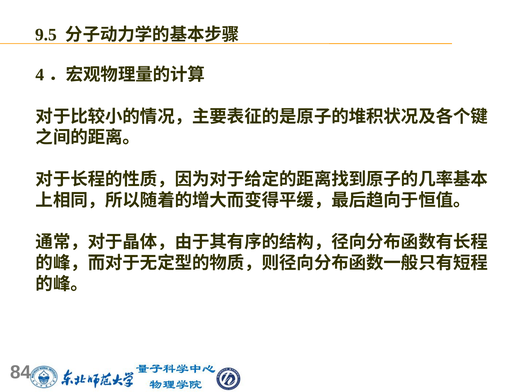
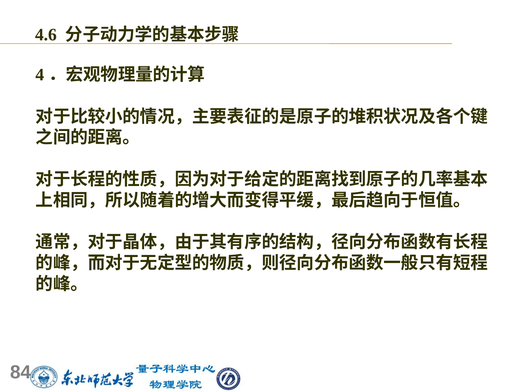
9.5: 9.5 -> 4.6
